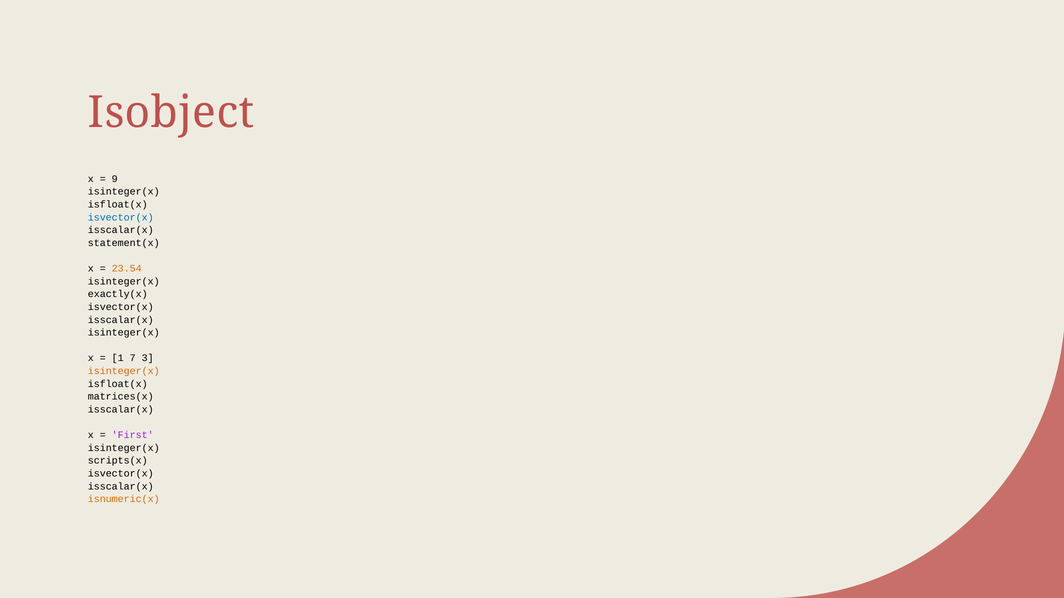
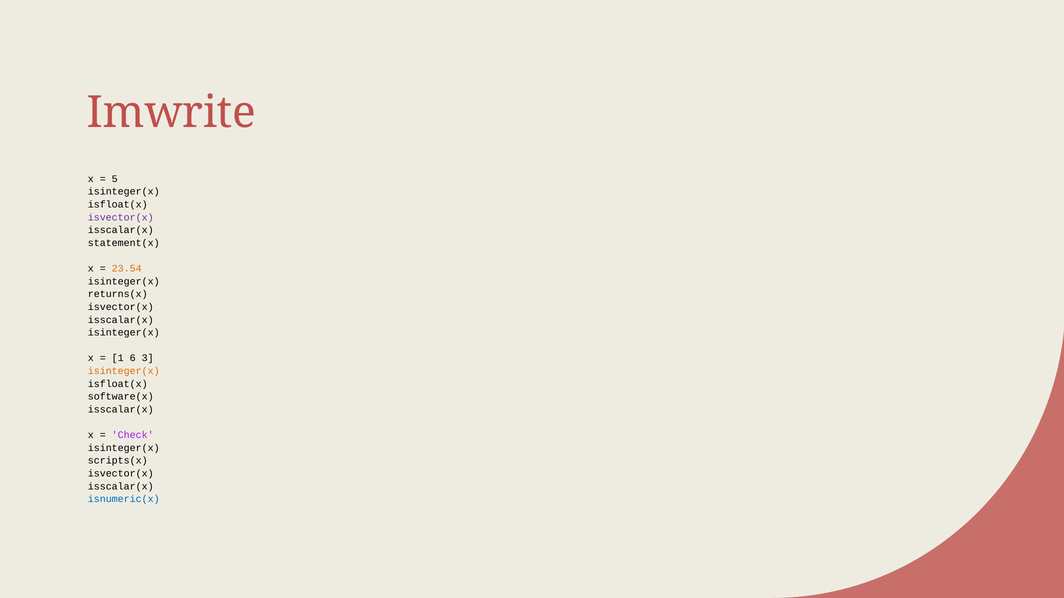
Isobject: Isobject -> Imwrite
9: 9 -> 5
isvector(x at (121, 217) colour: blue -> purple
exactly(x: exactly(x -> returns(x
7: 7 -> 6
matrices(x: matrices(x -> software(x
First: First -> Check
isnumeric(x colour: orange -> blue
